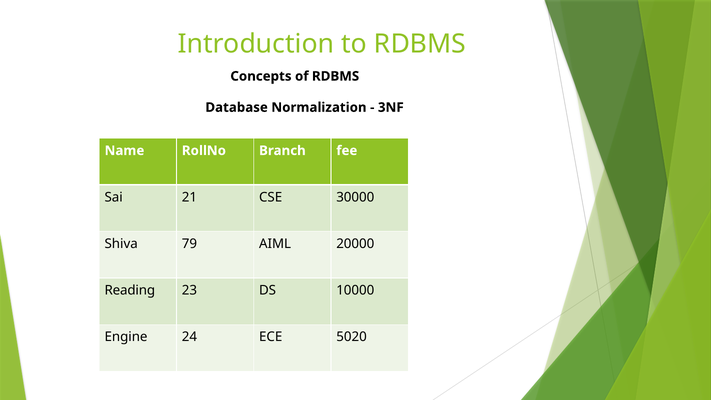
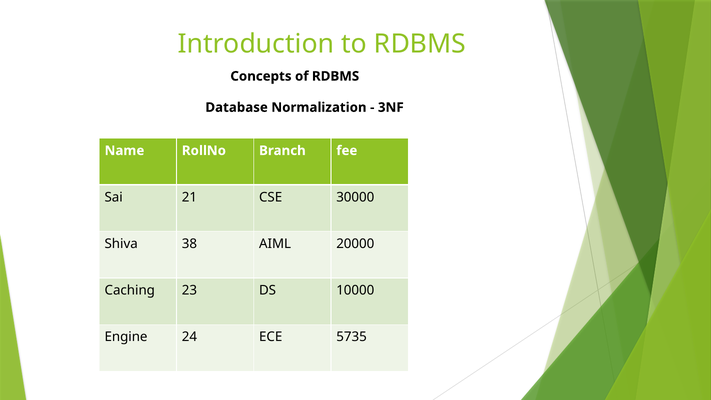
79: 79 -> 38
Reading: Reading -> Caching
5020: 5020 -> 5735
